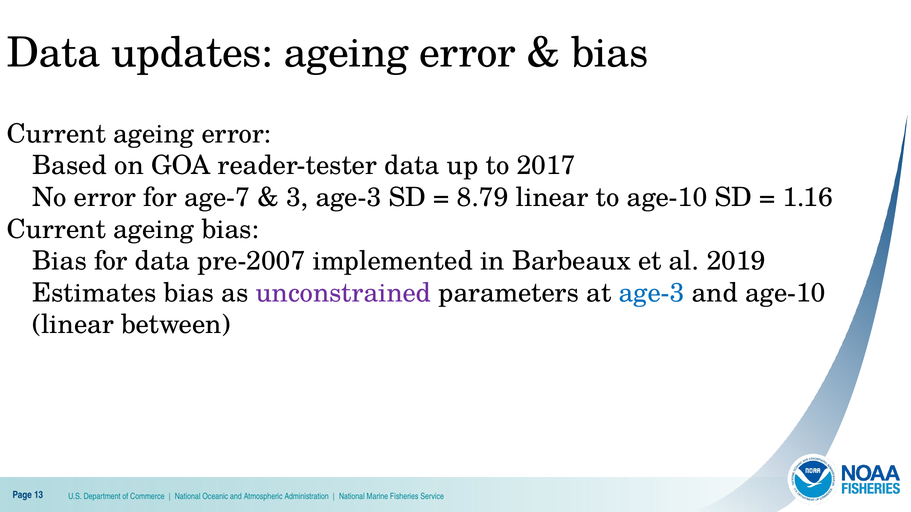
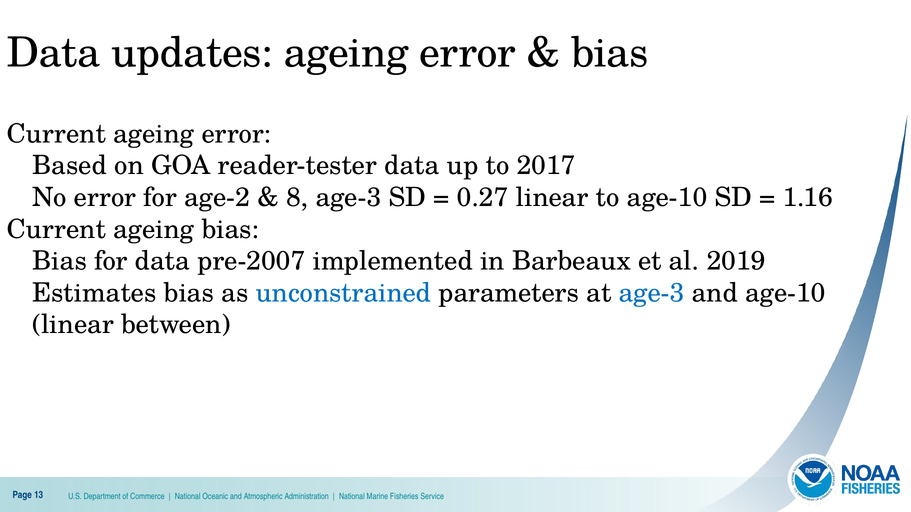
age-7: age-7 -> age-2
3: 3 -> 8
8.79: 8.79 -> 0.27
unconstrained colour: purple -> blue
